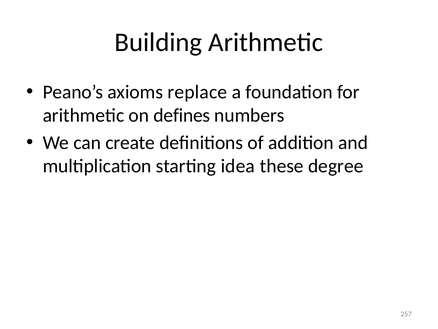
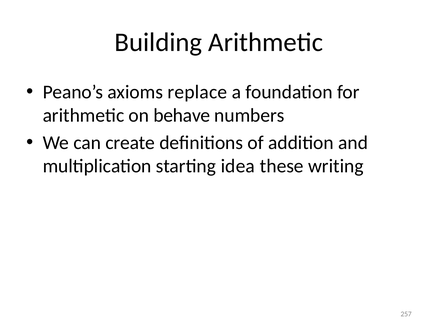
defines: defines -> behave
degree: degree -> writing
